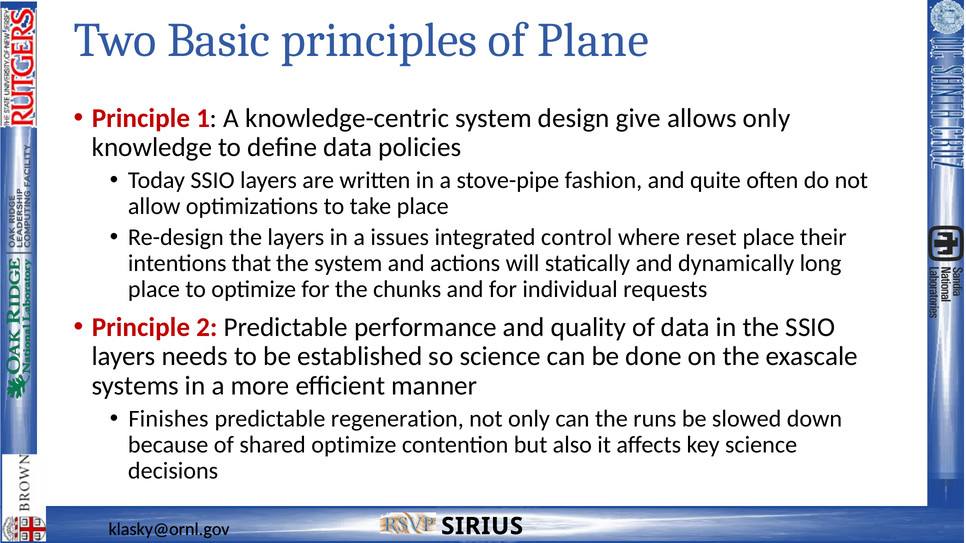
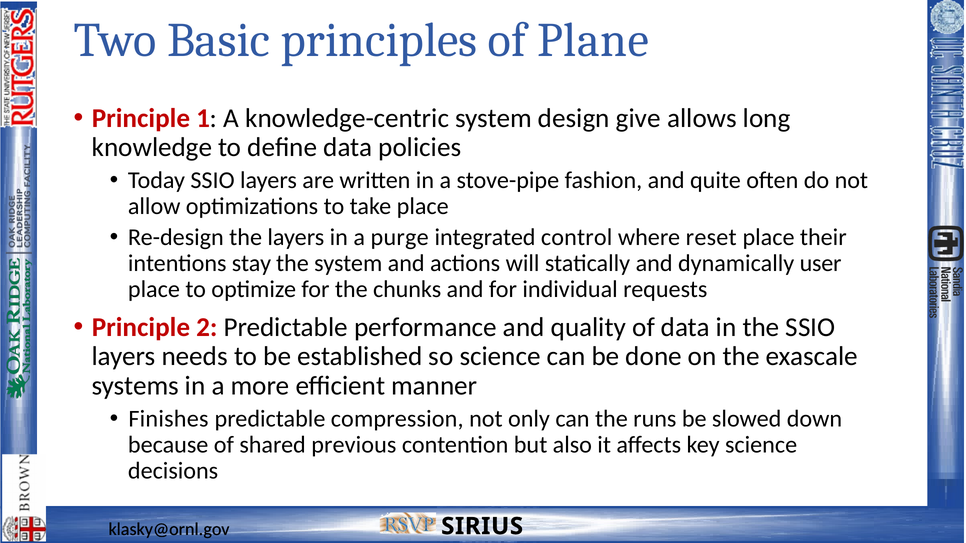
allows only: only -> long
issues: issues -> purge
that: that -> stay
long: long -> user
regeneration: regeneration -> compression
shared optimize: optimize -> previous
